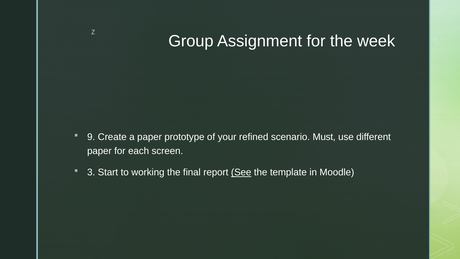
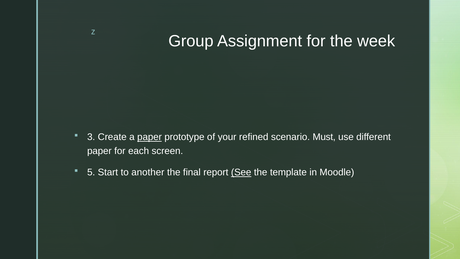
9: 9 -> 3
paper at (150, 137) underline: none -> present
3: 3 -> 5
working: working -> another
